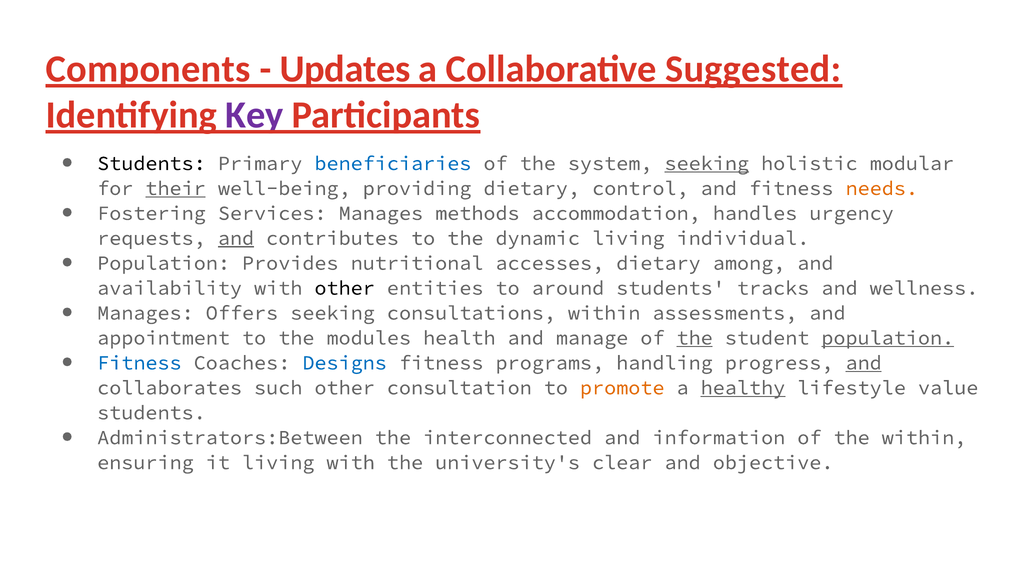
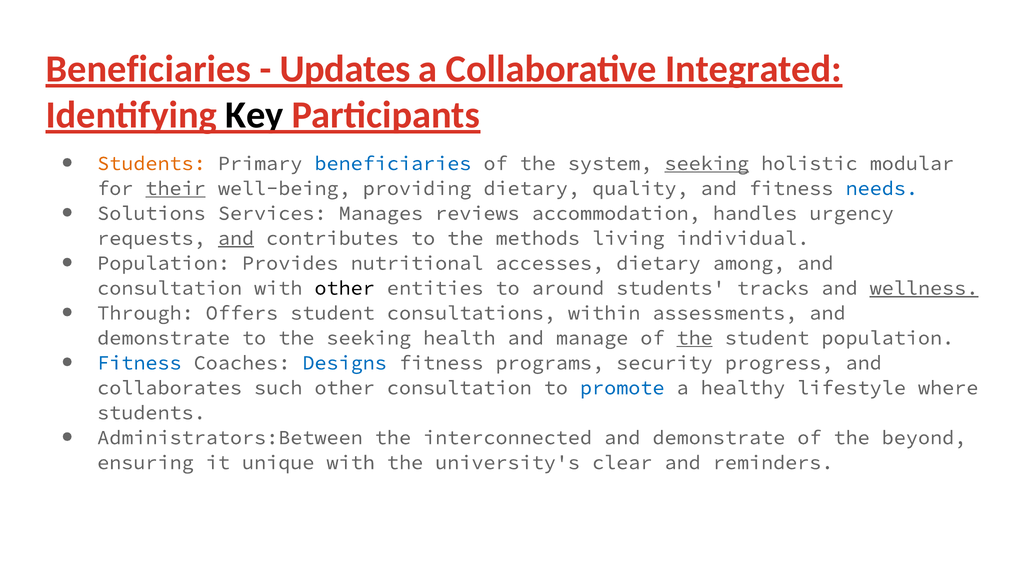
Components at (148, 69): Components -> Beneficiaries
Suggested: Suggested -> Integrated
Key colour: purple -> black
Students at (151, 163) colour: black -> orange
control: control -> quality
needs colour: orange -> blue
Fostering: Fostering -> Solutions
methods: methods -> reviews
dynamic: dynamic -> methods
availability at (170, 288): availability -> consultation
wellness underline: none -> present
Manages at (145, 313): Manages -> Through
Offers seeking: seeking -> student
appointment at (164, 338): appointment -> demonstrate
the modules: modules -> seeking
population at (888, 338) underline: present -> none
handling: handling -> security
and at (864, 363) underline: present -> none
promote colour: orange -> blue
healthy underline: present -> none
value: value -> where
information at (719, 438): information -> demonstrate
the within: within -> beyond
it living: living -> unique
objective: objective -> reminders
